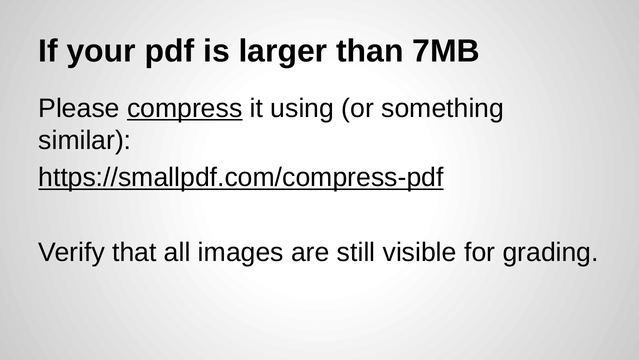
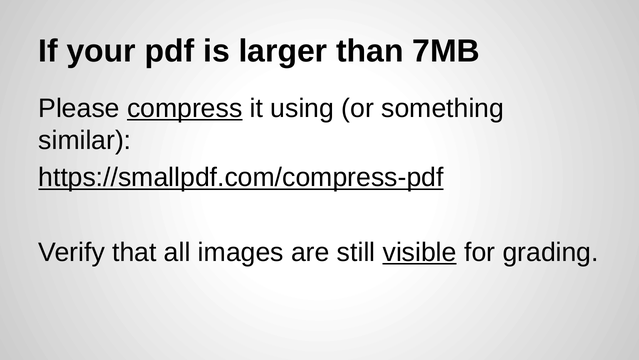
visible underline: none -> present
